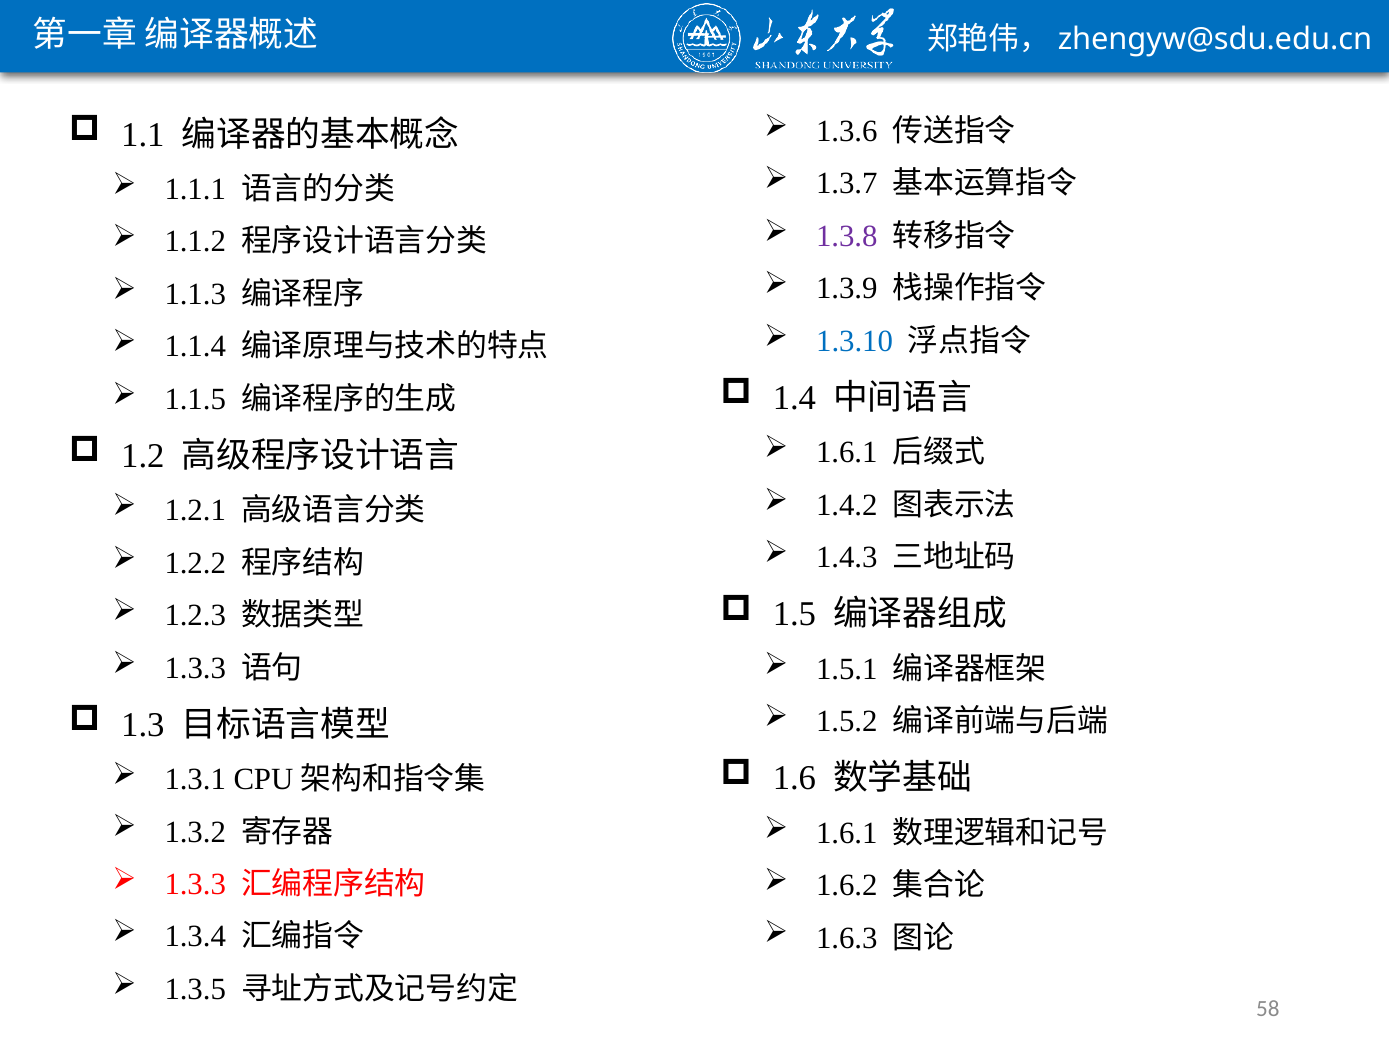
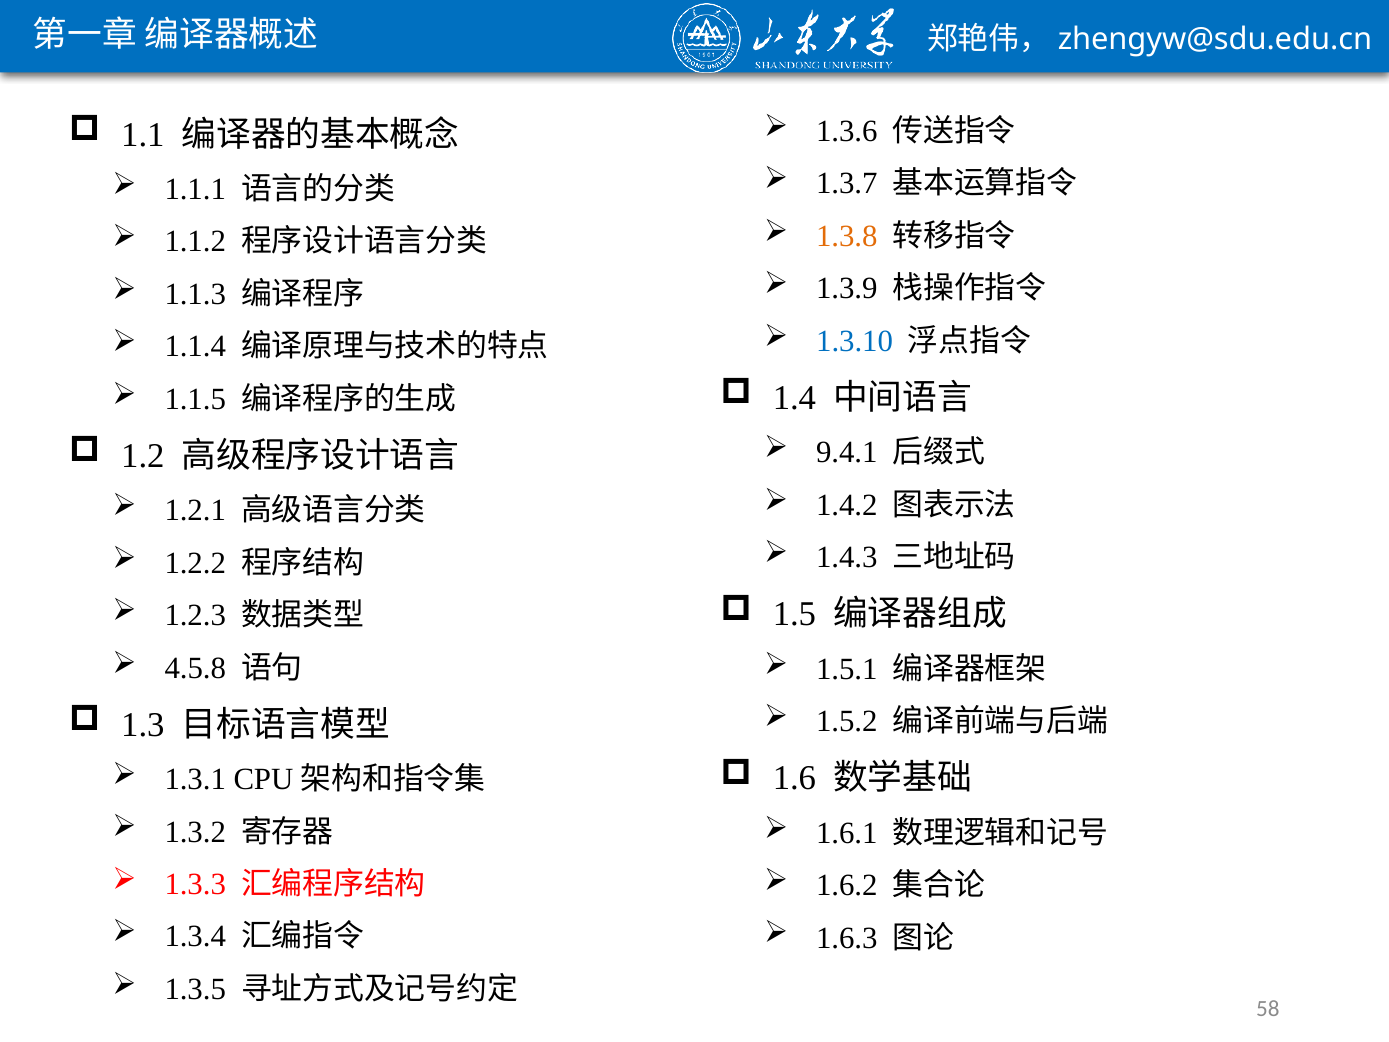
1.3.8 colour: purple -> orange
1.6.1 at (847, 453): 1.6.1 -> 9.4.1
1.3.3 at (195, 668): 1.3.3 -> 4.5.8
